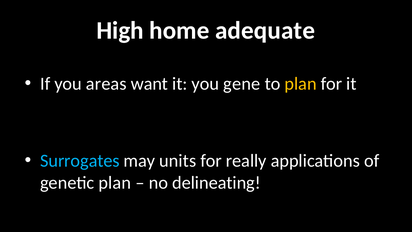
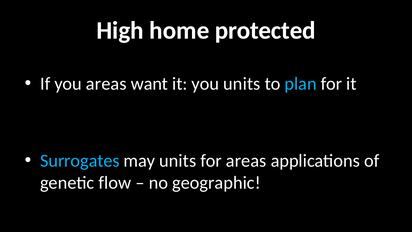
adequate: adequate -> protected
you gene: gene -> units
plan at (301, 84) colour: yellow -> light blue
for really: really -> areas
genetic plan: plan -> flow
delineating: delineating -> geographic
